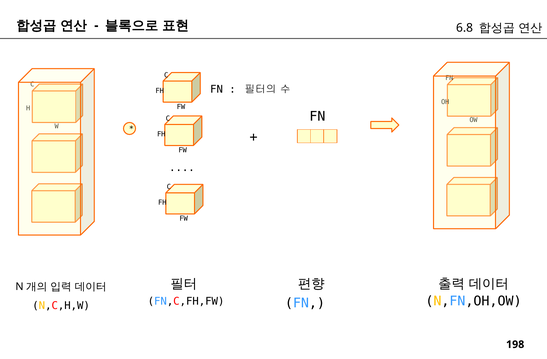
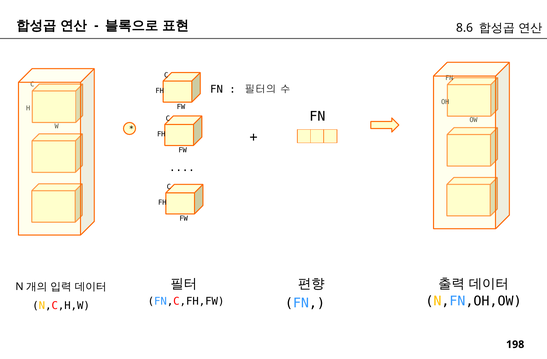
6.8: 6.8 -> 8.6
